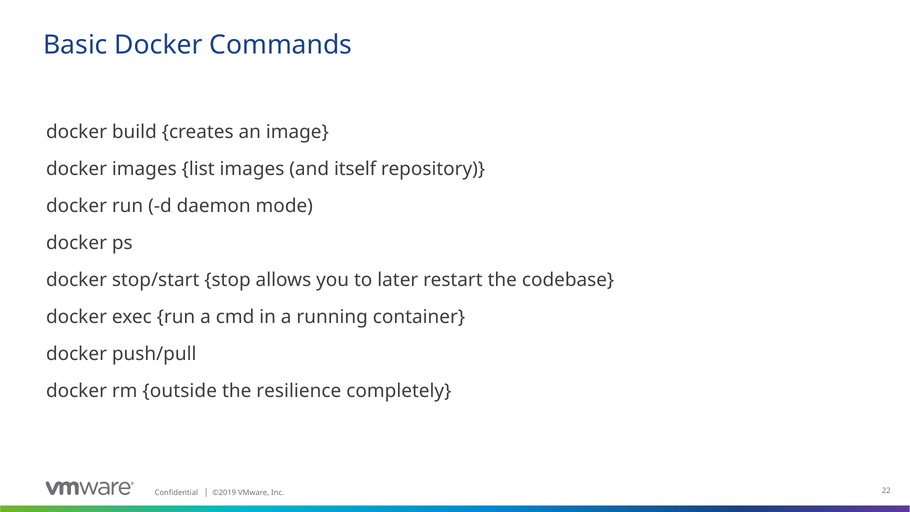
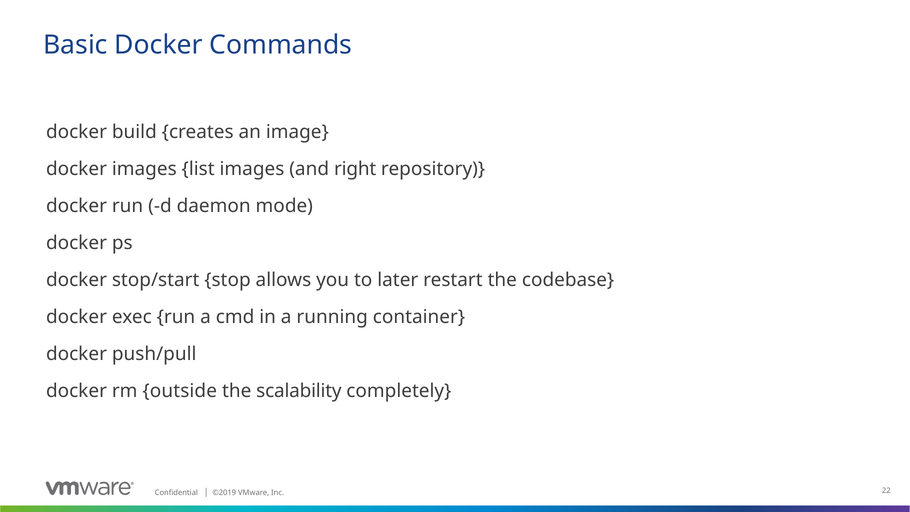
itself: itself -> right
resilience: resilience -> scalability
